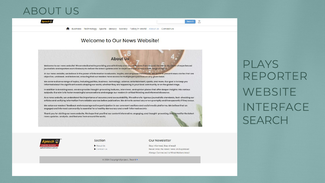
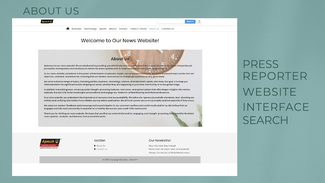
PLAYS: PLAYS -> PRESS
